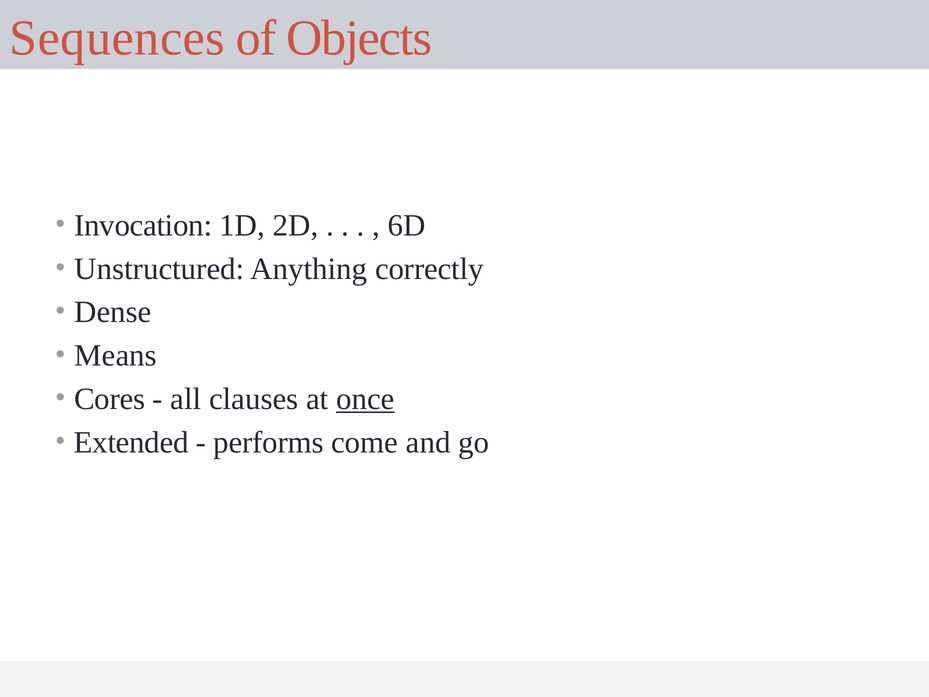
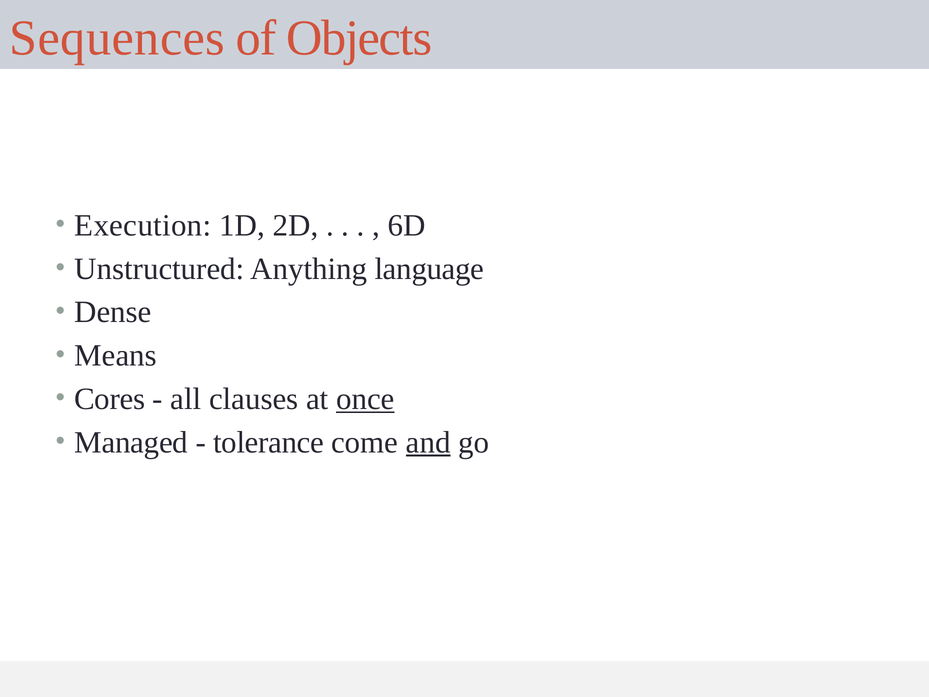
Invocation: Invocation -> Execution
correctly: correctly -> language
Extended: Extended -> Managed
performs: performs -> tolerance
and underline: none -> present
